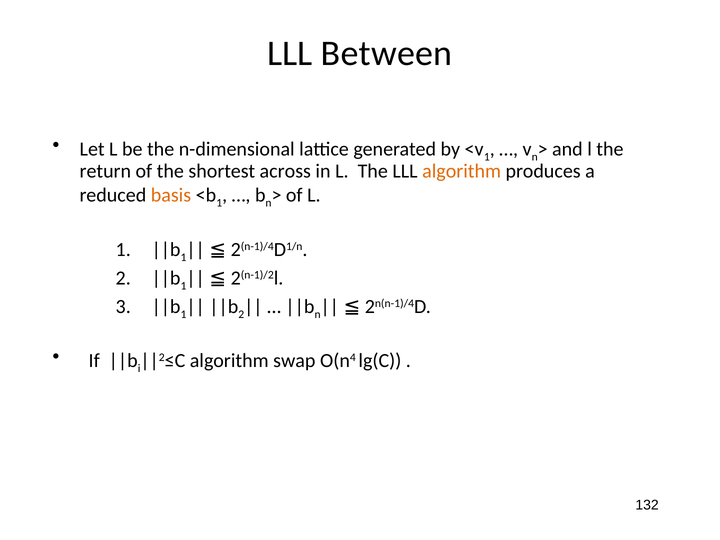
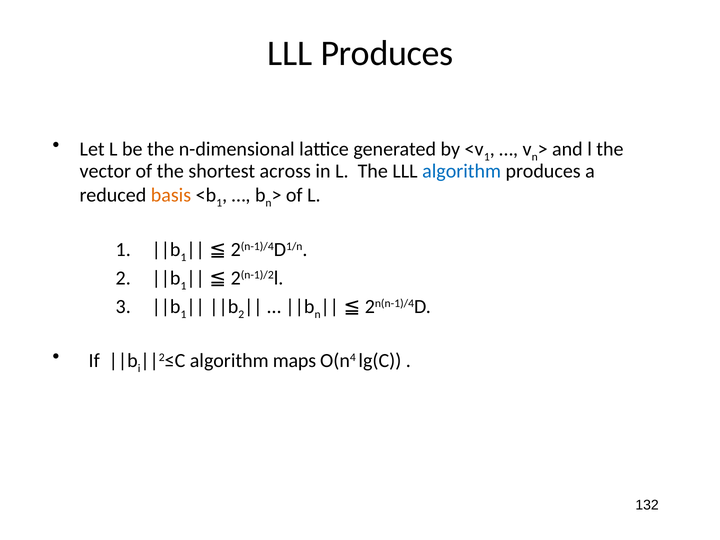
LLL Between: Between -> Produces
return: return -> vector
algorithm at (462, 171) colour: orange -> blue
swap: swap -> maps
